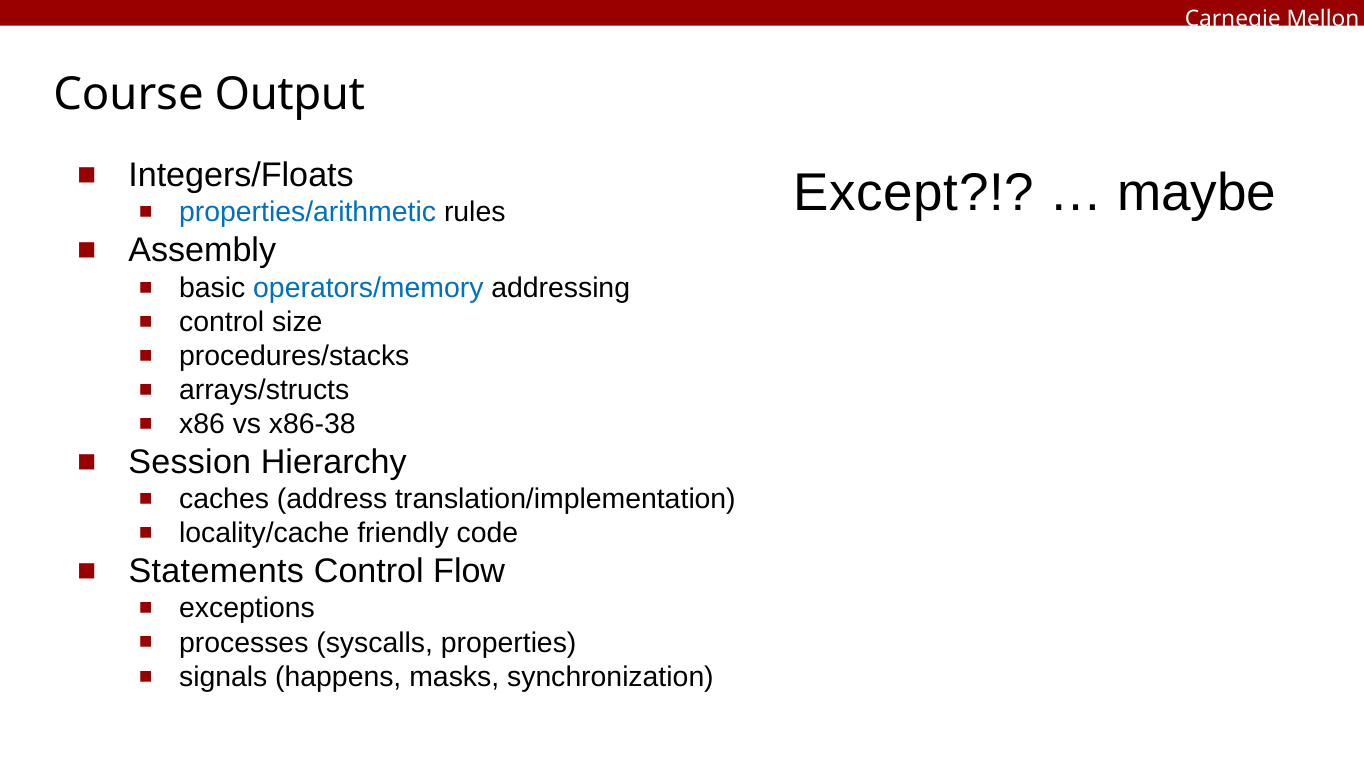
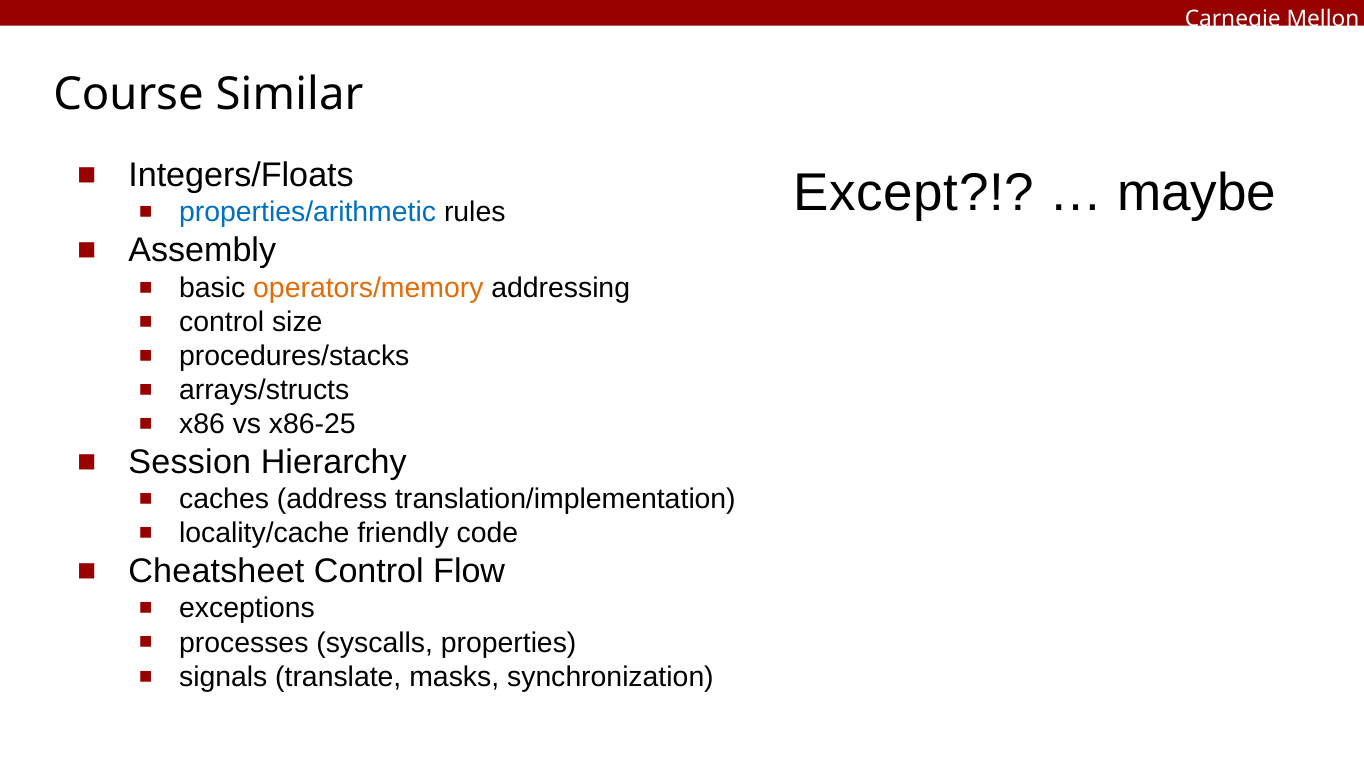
Output: Output -> Similar
operators/memory colour: blue -> orange
x86-38: x86-38 -> x86-25
Statements: Statements -> Cheatsheet
happens: happens -> translate
